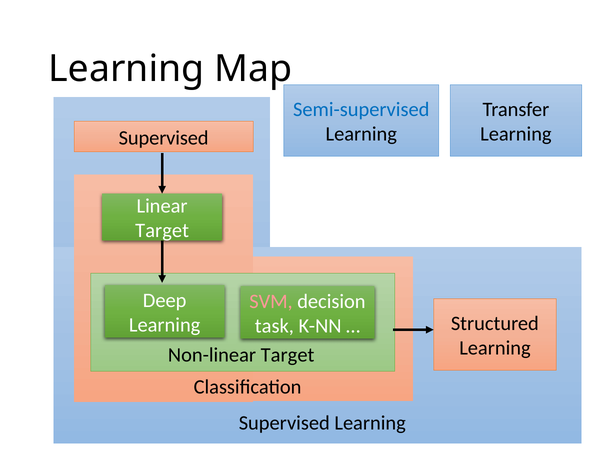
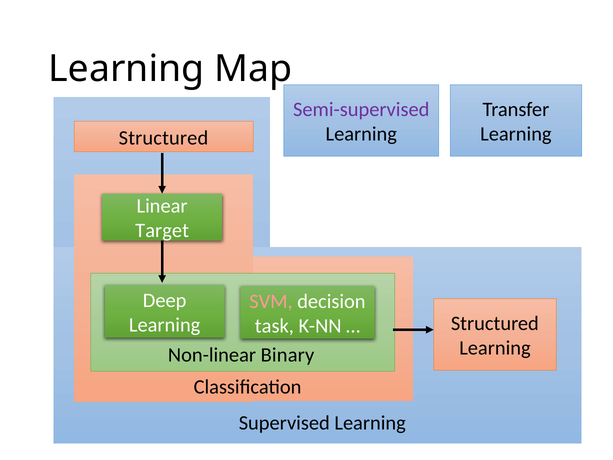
Semi-supervised colour: blue -> purple
Supervised at (164, 138): Supervised -> Structured
Non-linear Target: Target -> Binary
